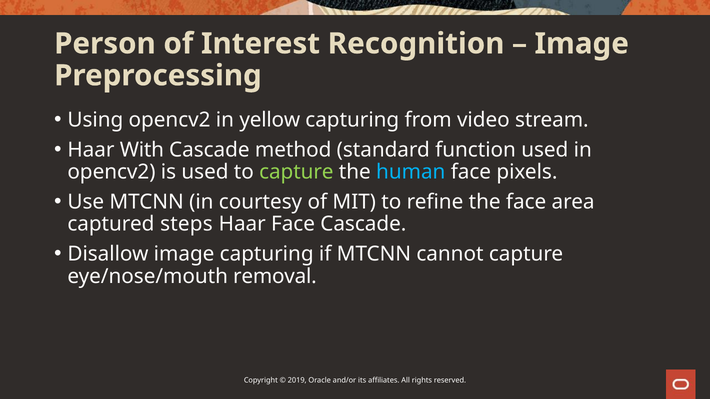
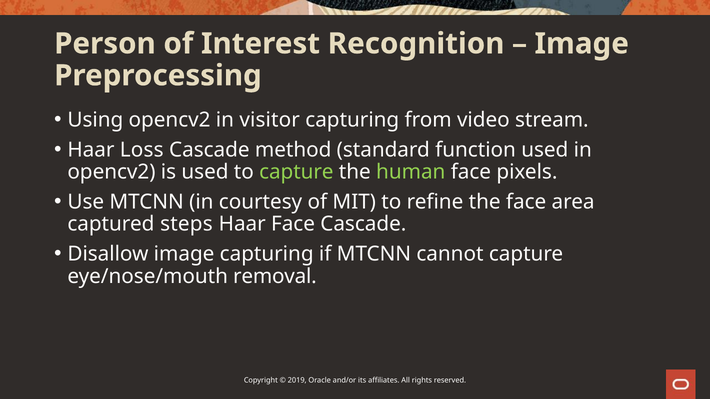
yellow: yellow -> visitor
With: With -> Loss
human colour: light blue -> light green
